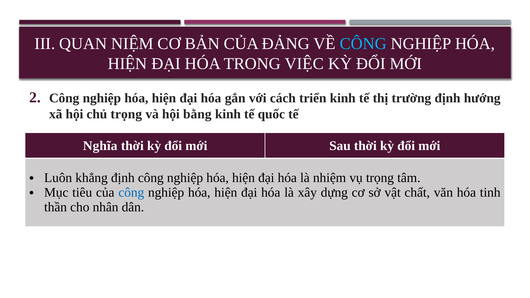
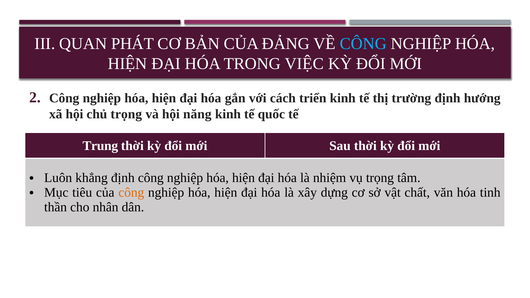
NIỆM: NIỆM -> PHÁT
bằng: bằng -> năng
Nghĩa: Nghĩa -> Trung
công at (131, 193) colour: blue -> orange
